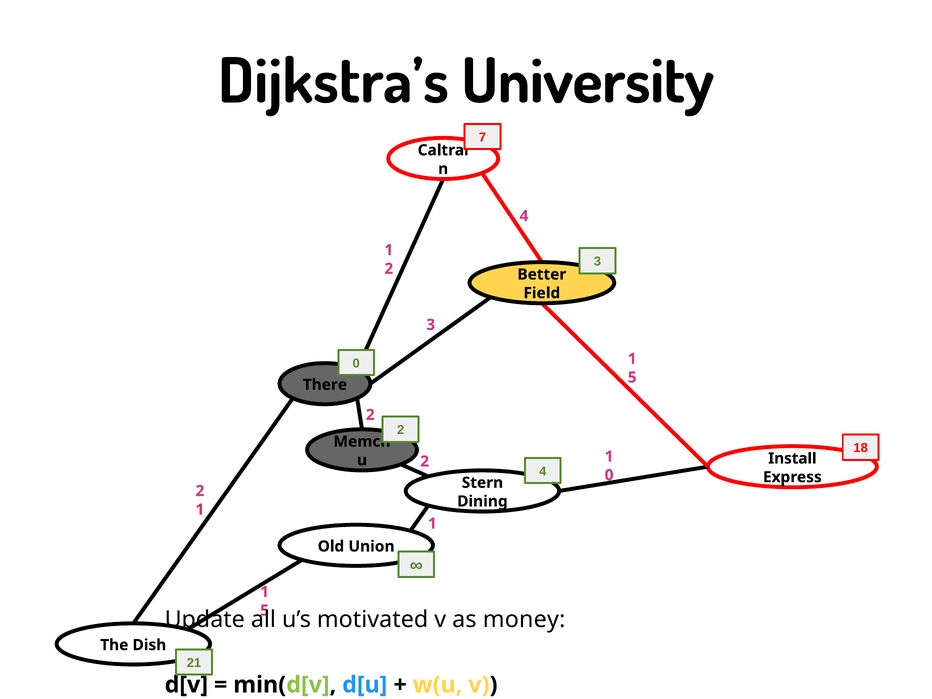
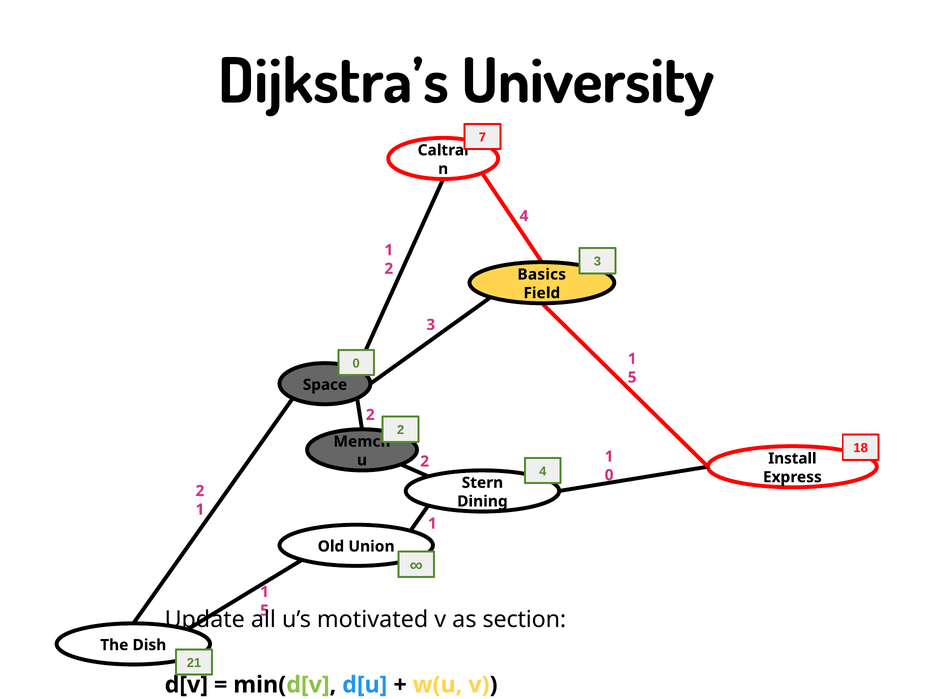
Better: Better -> Basics
There: There -> Space
money: money -> section
